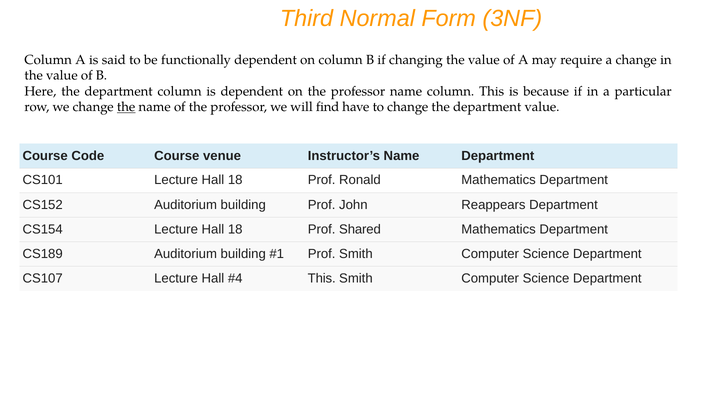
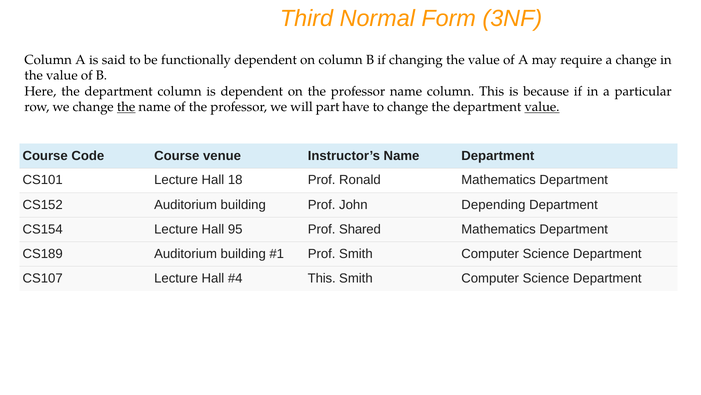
find: find -> part
value at (542, 107) underline: none -> present
Reappears: Reappears -> Depending
CS154 Lecture Hall 18: 18 -> 95
